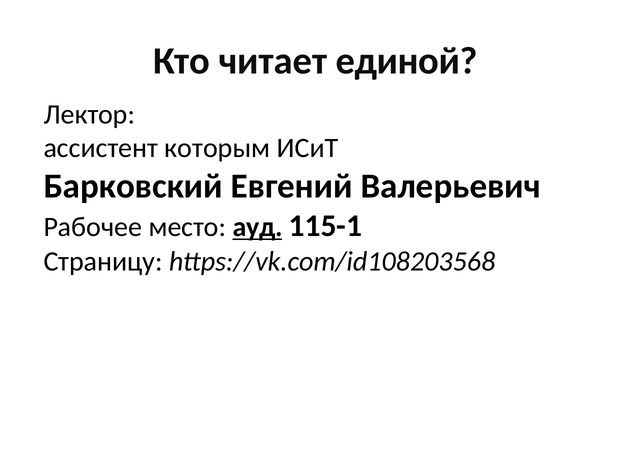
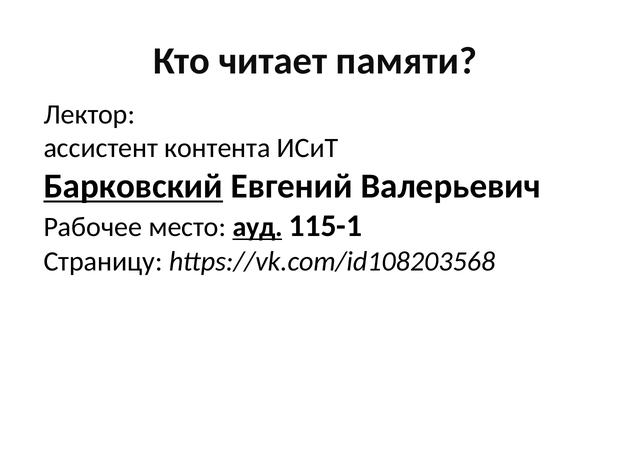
единой: единой -> памяти
которым: которым -> контента
Барковский underline: none -> present
